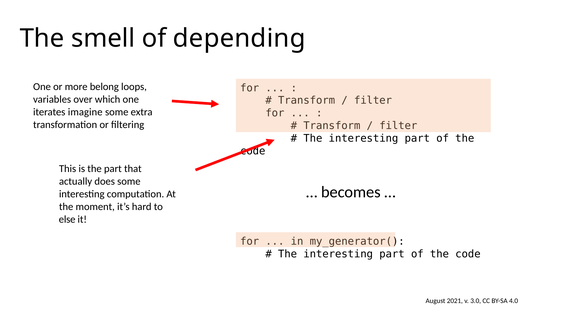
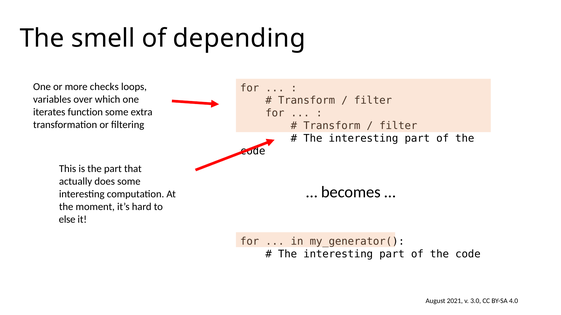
belong: belong -> checks
imagine: imagine -> function
